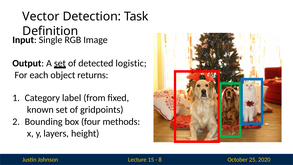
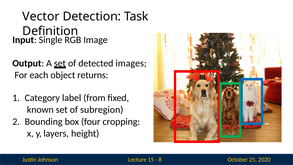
logistic: logistic -> images
gridpoints: gridpoints -> subregion
methods: methods -> cropping
